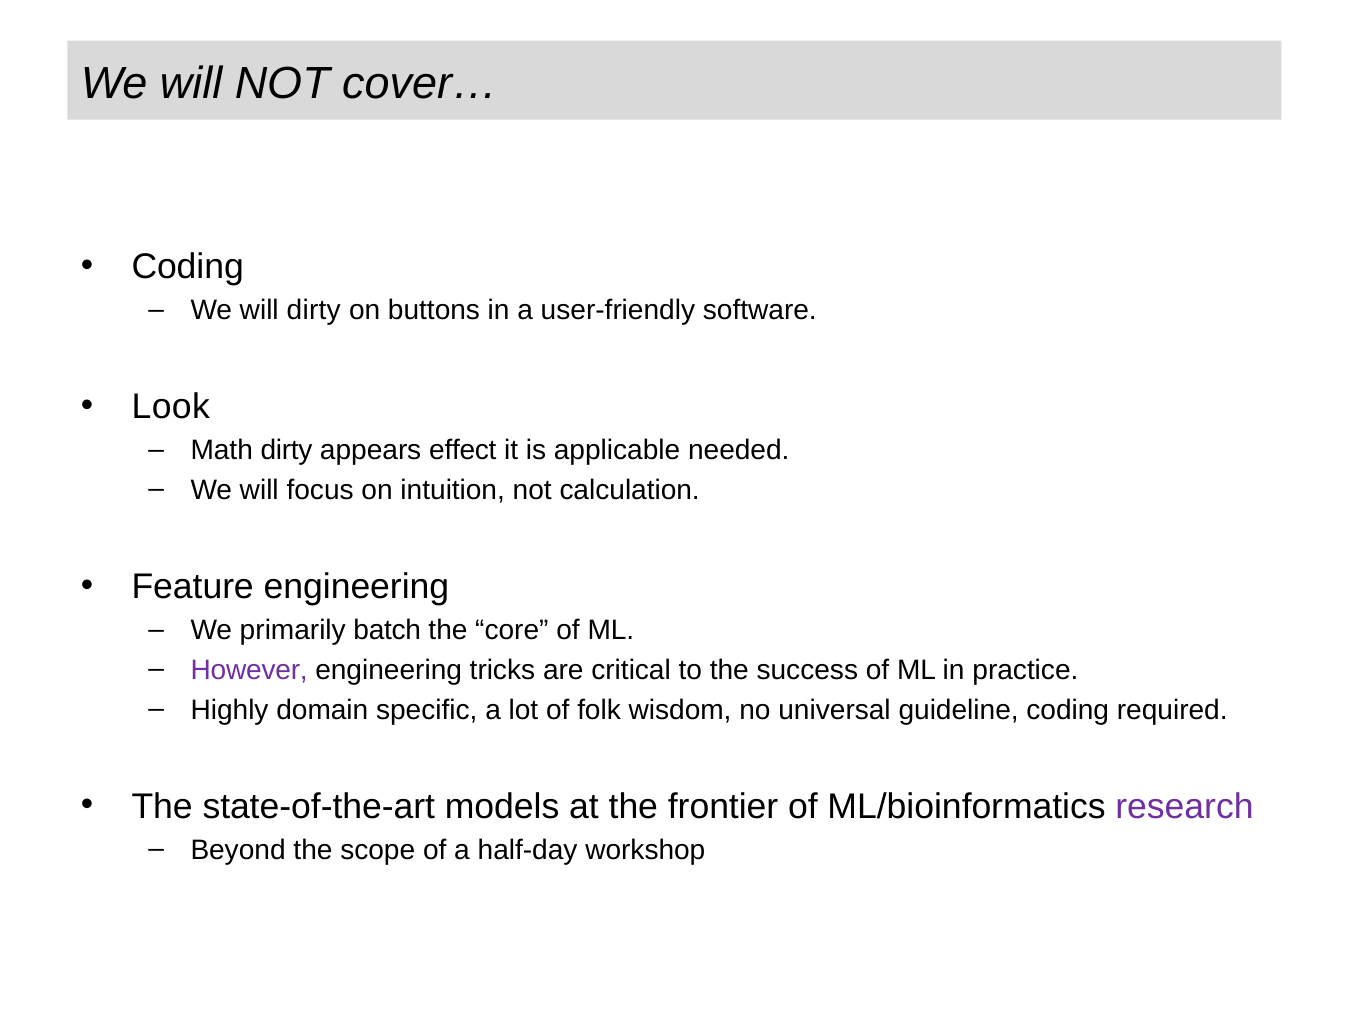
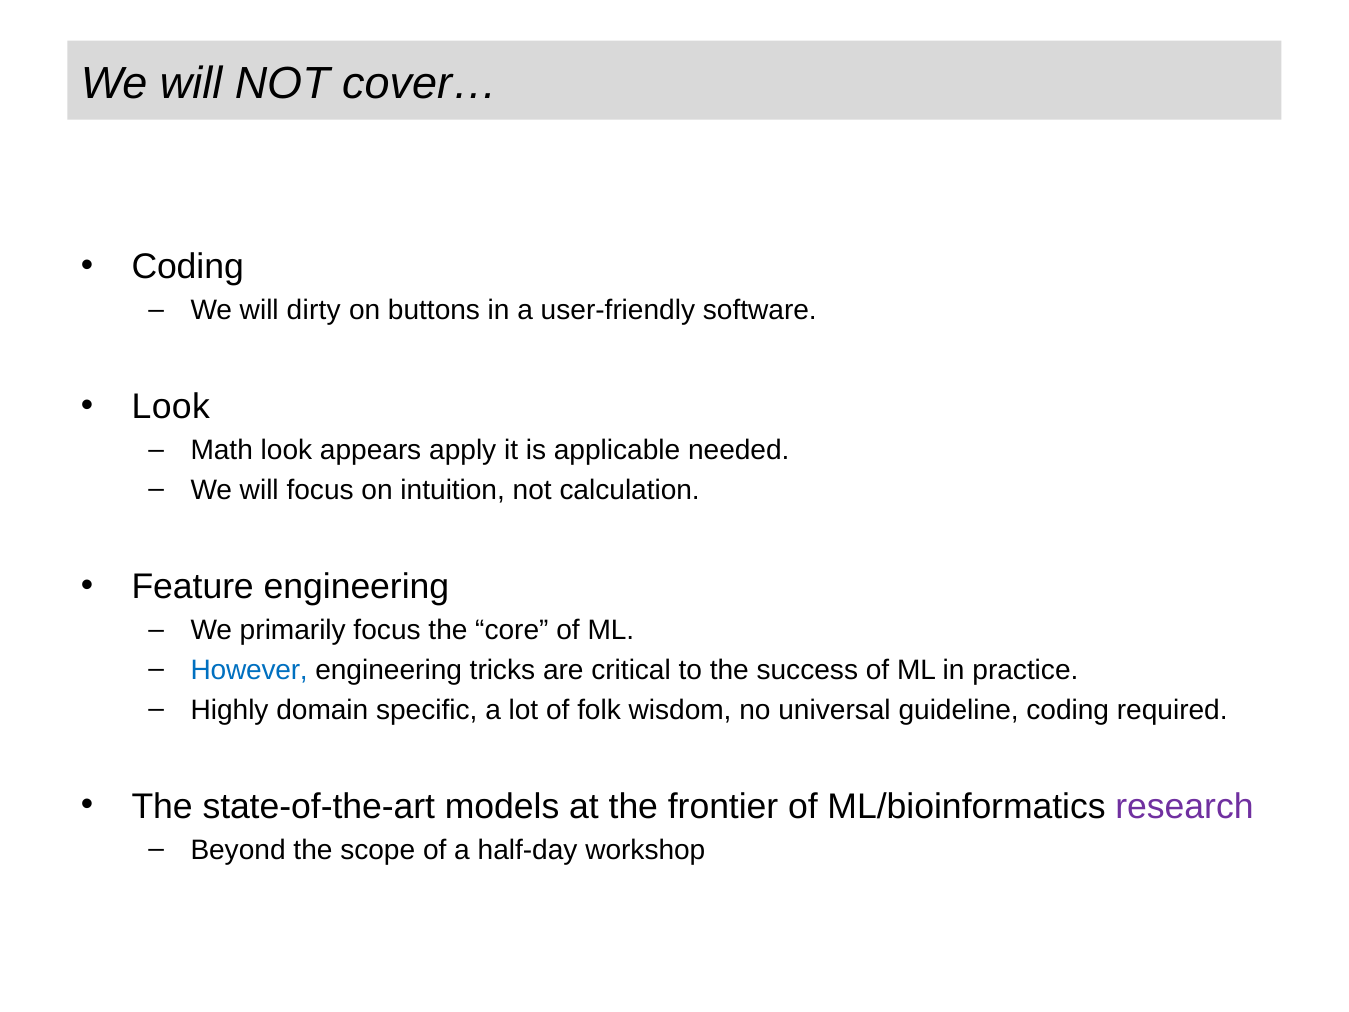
Math dirty: dirty -> look
effect: effect -> apply
primarily batch: batch -> focus
However colour: purple -> blue
